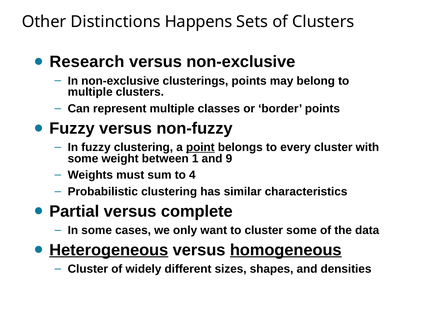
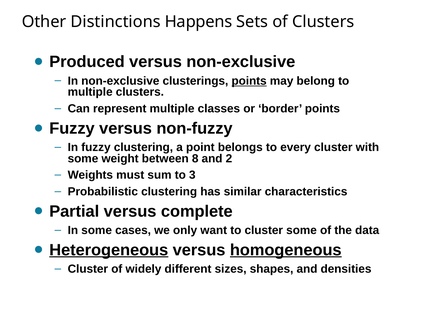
Research: Research -> Produced
points at (249, 81) underline: none -> present
point underline: present -> none
1: 1 -> 8
9: 9 -> 2
4: 4 -> 3
